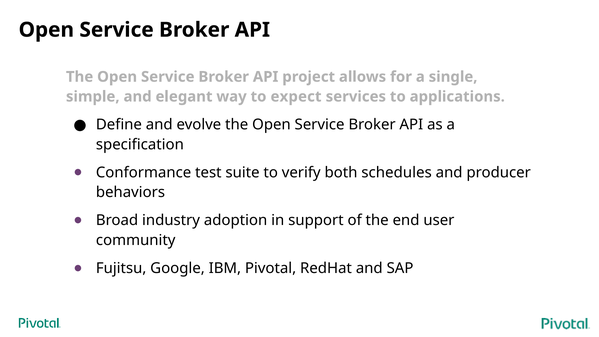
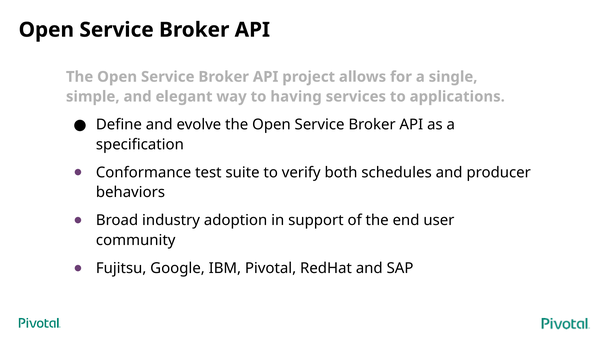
expect: expect -> having
